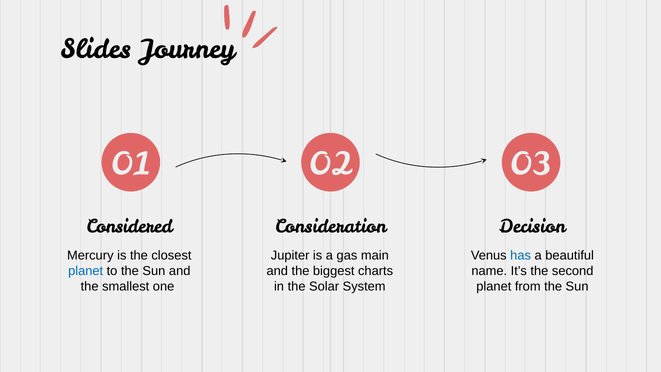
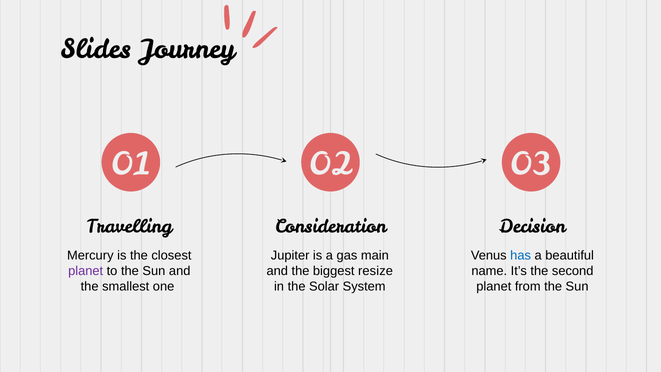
Considered: Considered -> Travelling
planet at (86, 271) colour: blue -> purple
charts: charts -> resize
